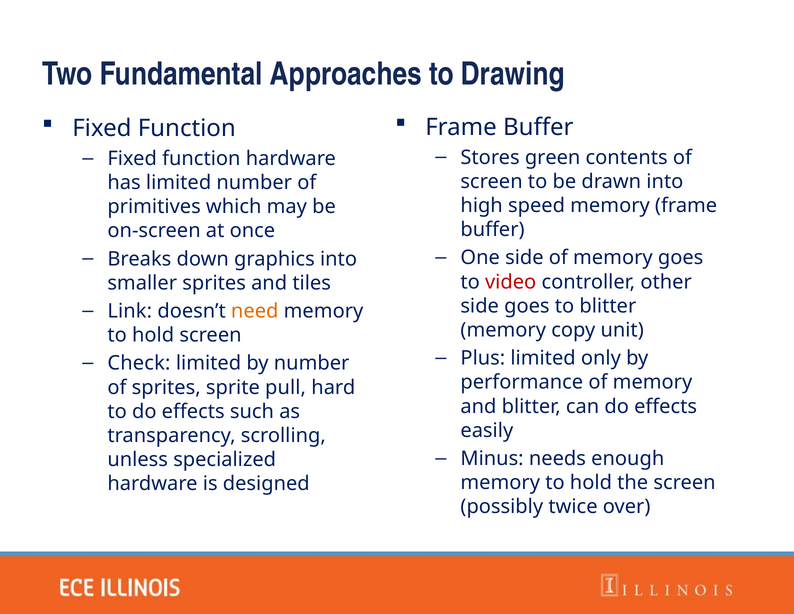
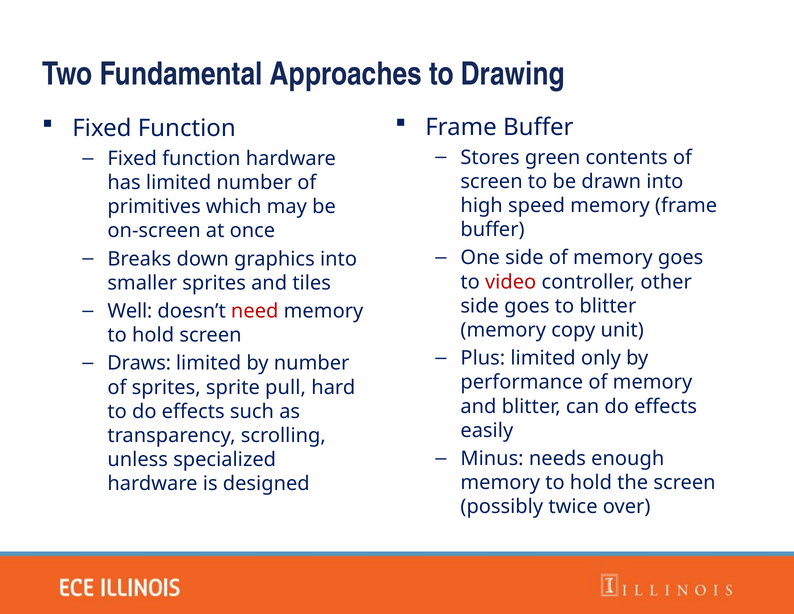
Link: Link -> Well
need colour: orange -> red
Check: Check -> Draws
